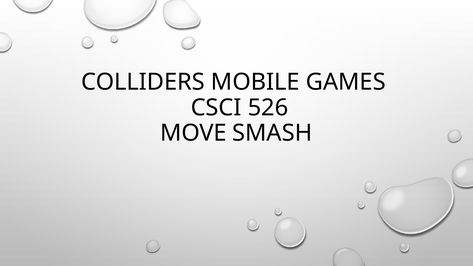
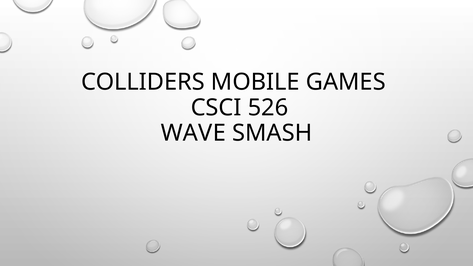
MOVE: MOVE -> WAVE
